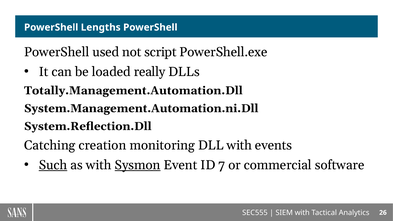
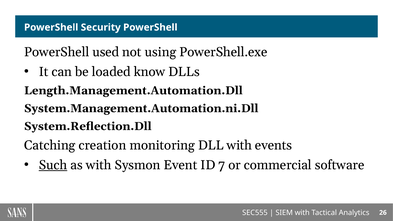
Lengths: Lengths -> Security
script: script -> using
really: really -> know
Totally.Management.Automation.Dll: Totally.Management.Automation.Dll -> Length.Management.Automation.Dll
Sysmon underline: present -> none
